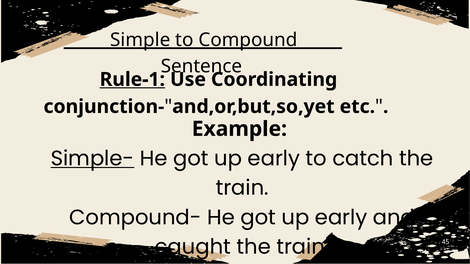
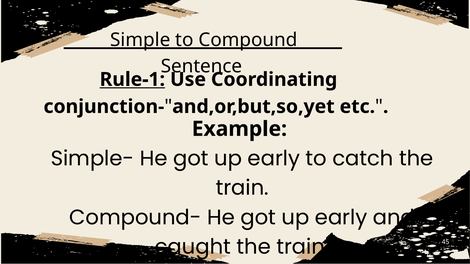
Simple- underline: present -> none
